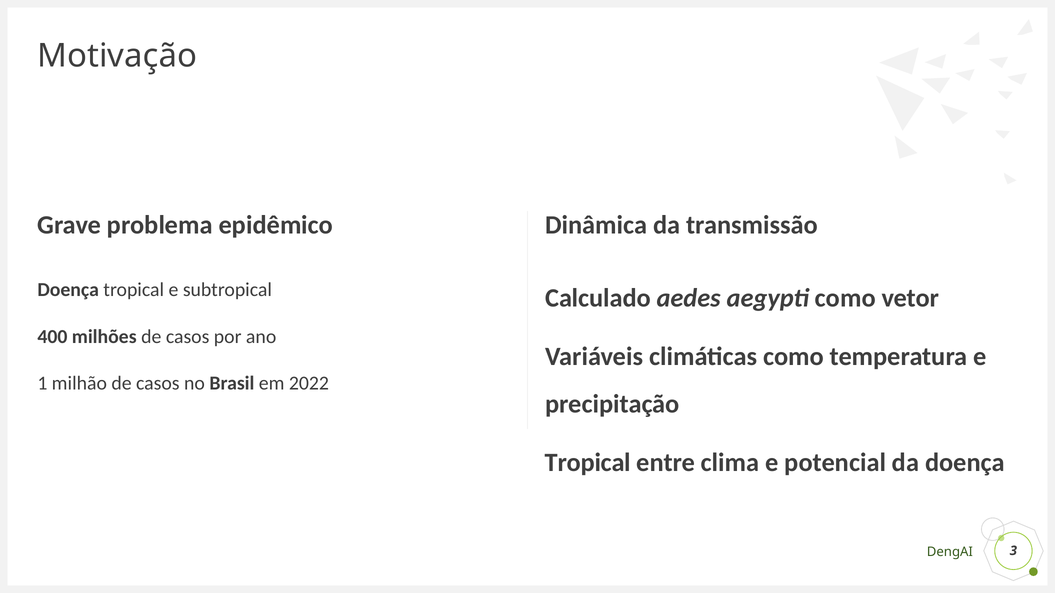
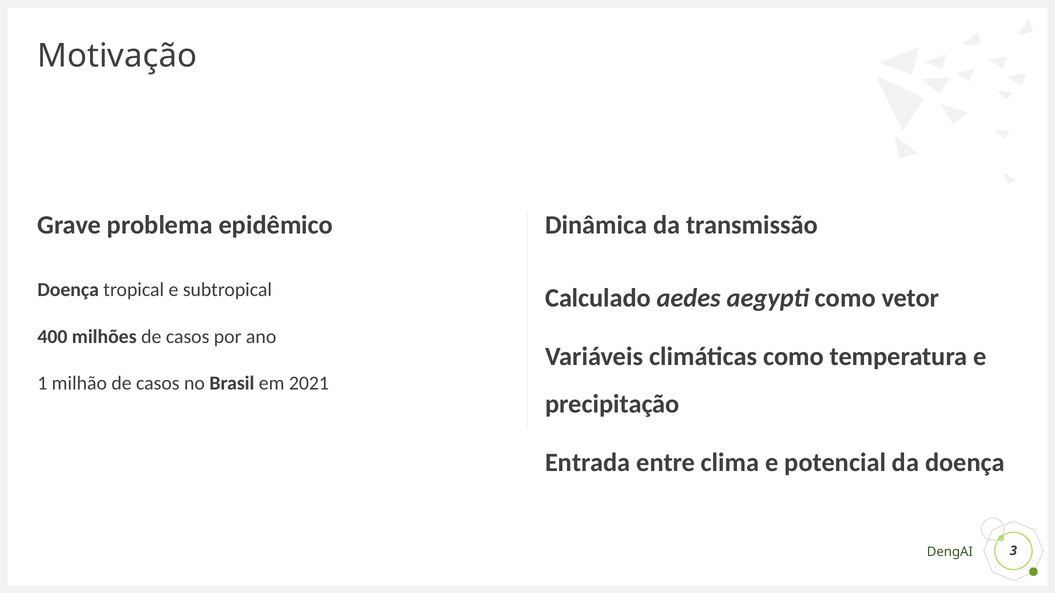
2022: 2022 -> 2021
Tropical at (588, 463): Tropical -> Entrada
